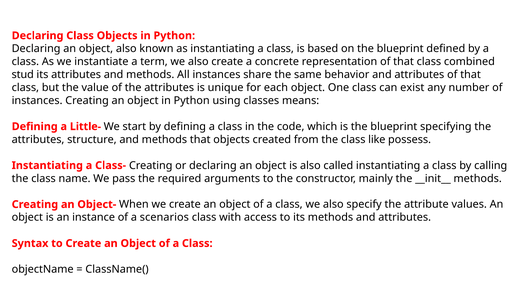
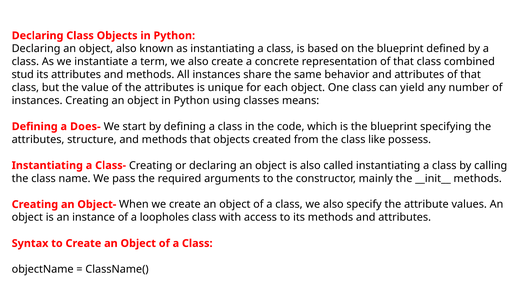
exist: exist -> yield
Little-: Little- -> Does-
scenarios: scenarios -> loopholes
